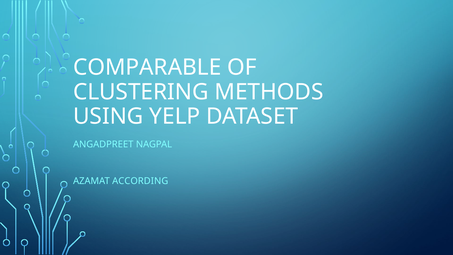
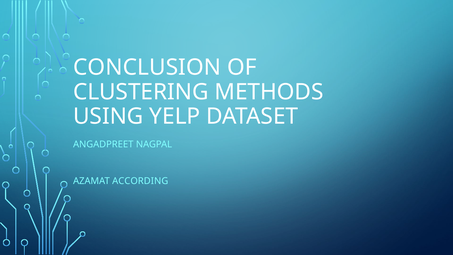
COMPARABLE: COMPARABLE -> CONCLUSION
